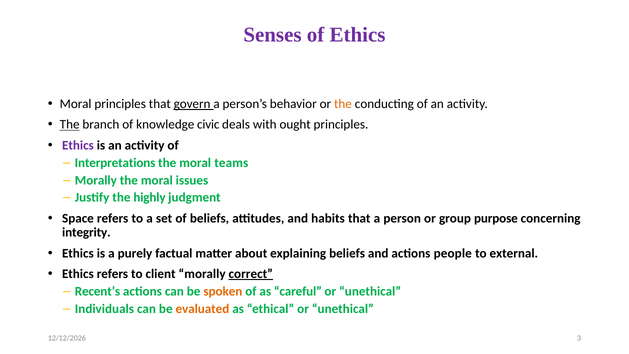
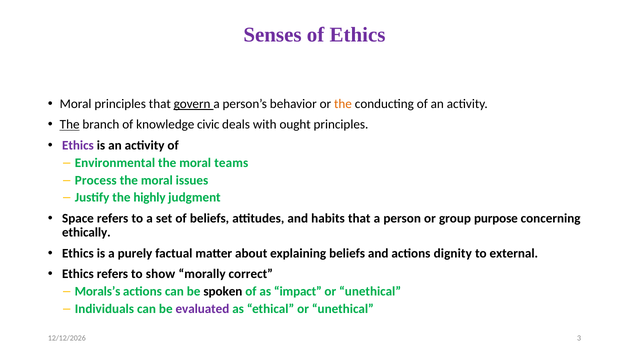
Interpretations: Interpretations -> Environmental
Morally at (96, 180): Morally -> Process
integrity: integrity -> ethically
people: people -> dignity
client: client -> show
correct underline: present -> none
Recent’s: Recent’s -> Morals’s
spoken colour: orange -> black
careful: careful -> impact
evaluated colour: orange -> purple
